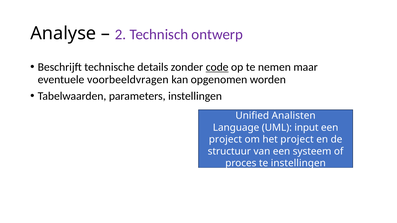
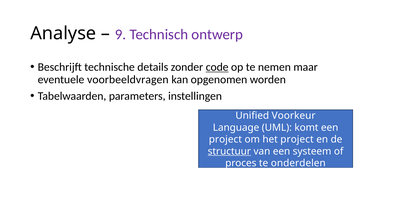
2: 2 -> 9
Analisten: Analisten -> Voorkeur
input: input -> komt
structuur underline: none -> present
te instellingen: instellingen -> onderdelen
